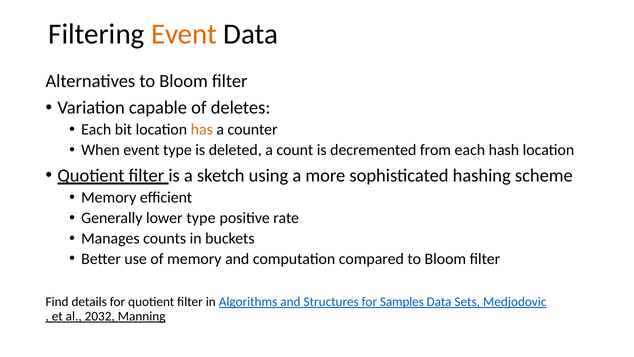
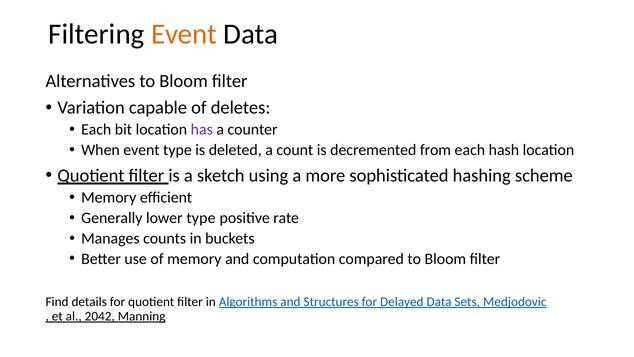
has colour: orange -> purple
Samples: Samples -> Delayed
2032: 2032 -> 2042
